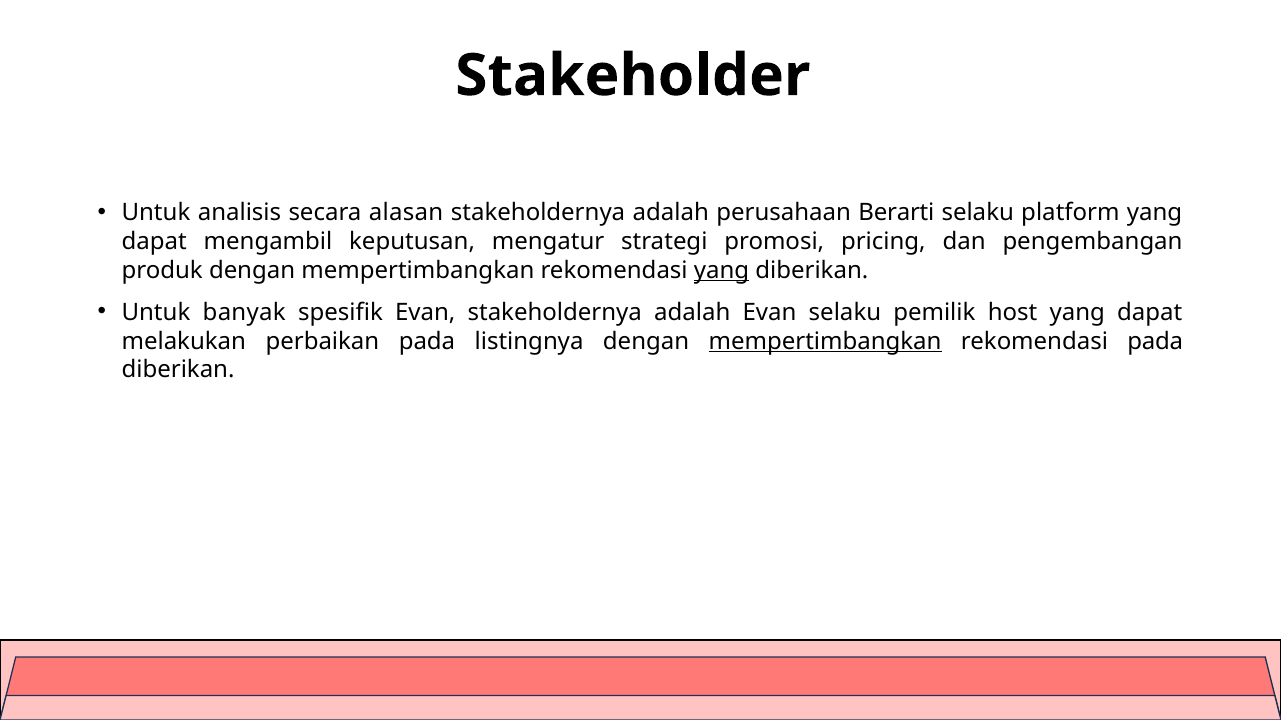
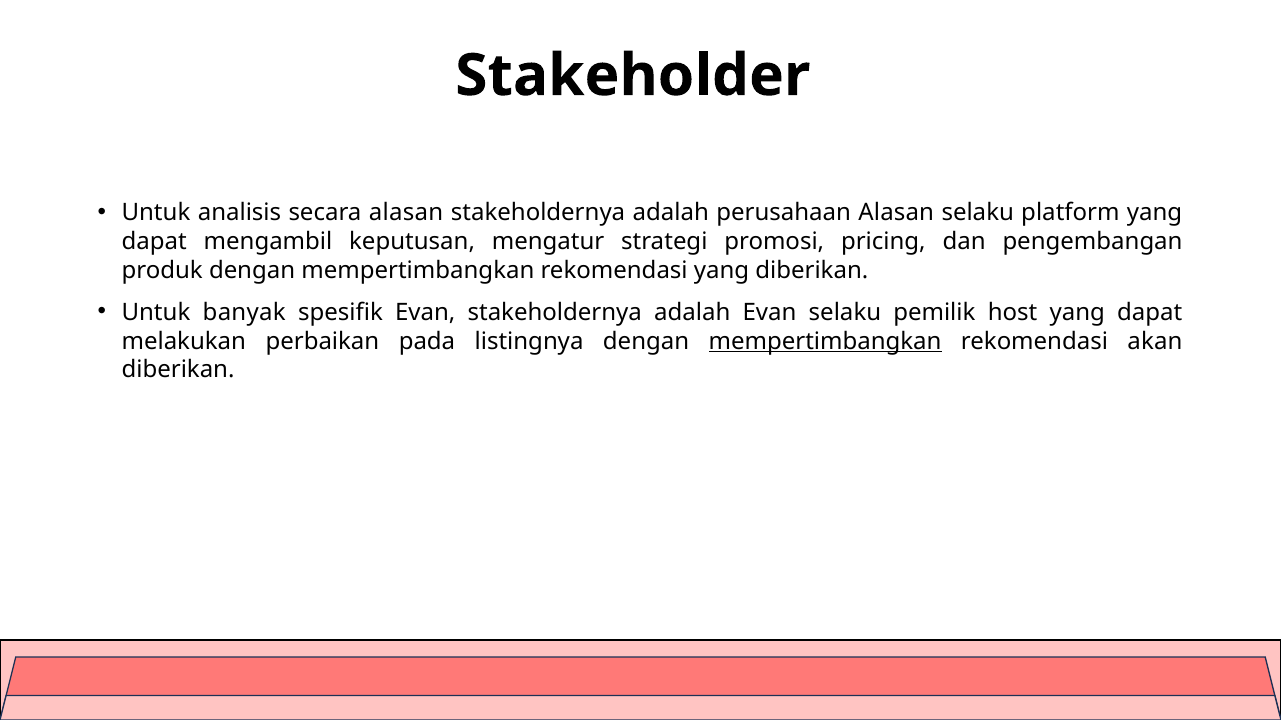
perusahaan Berarti: Berarti -> Alasan
yang at (721, 270) underline: present -> none
rekomendasi pada: pada -> akan
